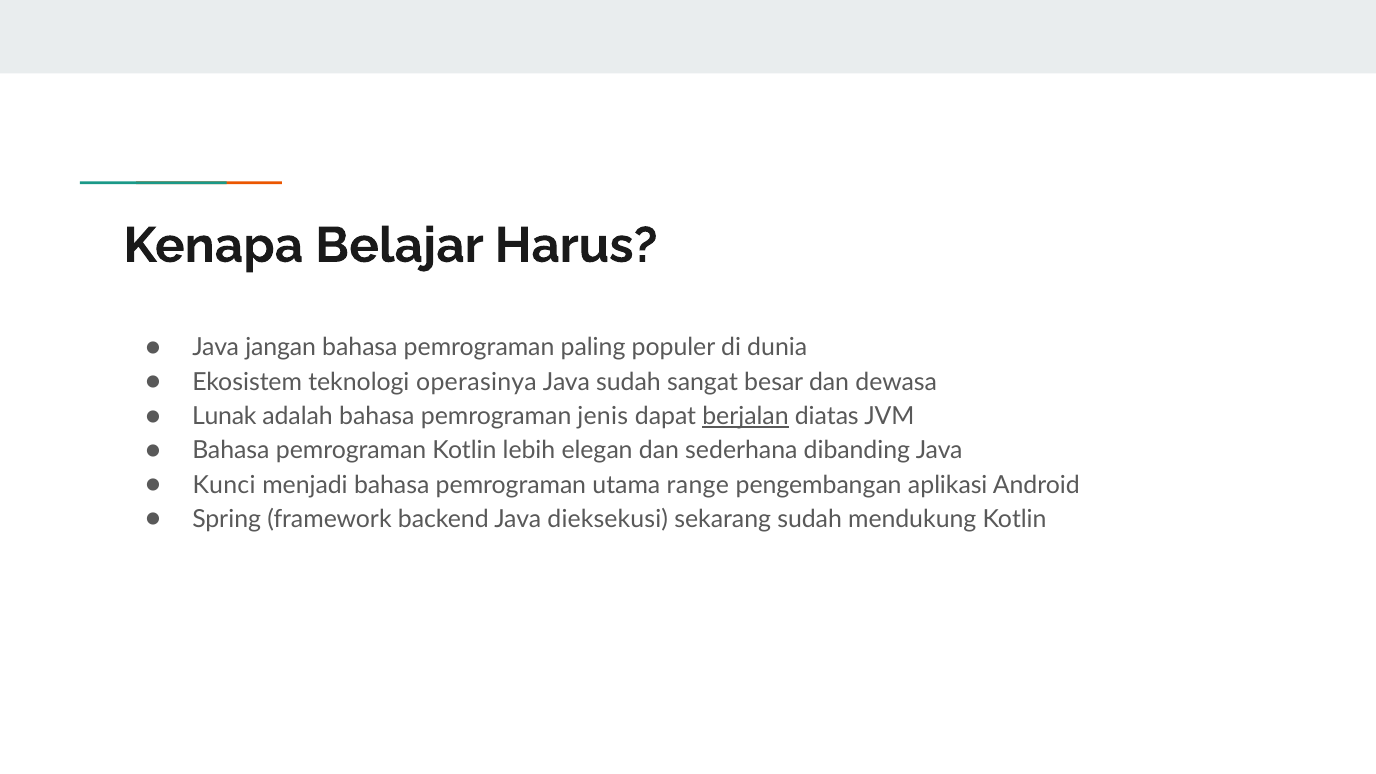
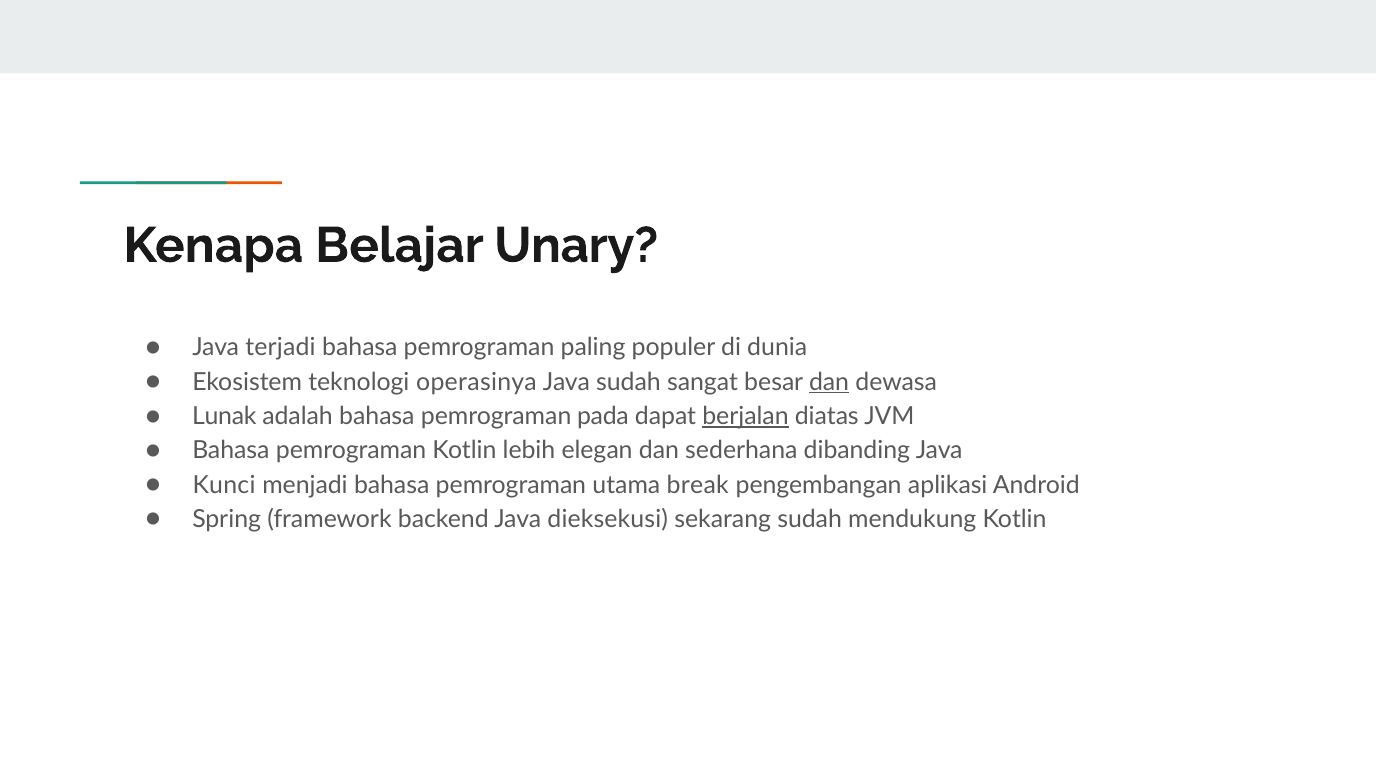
Harus: Harus -> Unary
jangan: jangan -> terjadi
dan at (829, 382) underline: none -> present
jenis: jenis -> pada
range: range -> break
